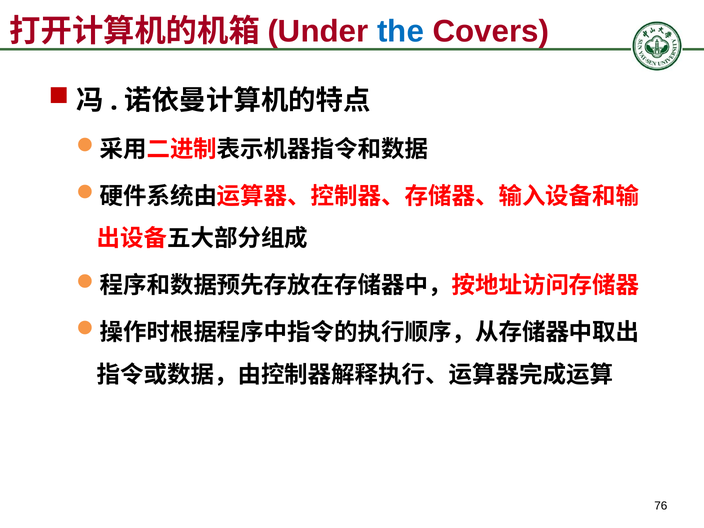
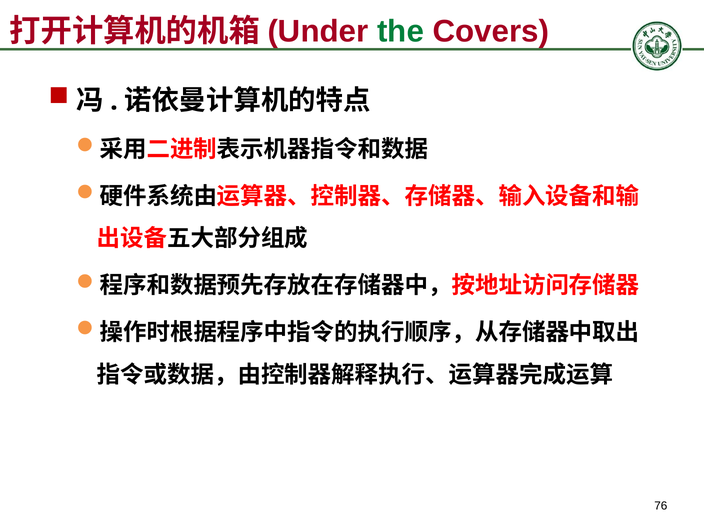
the colour: blue -> green
